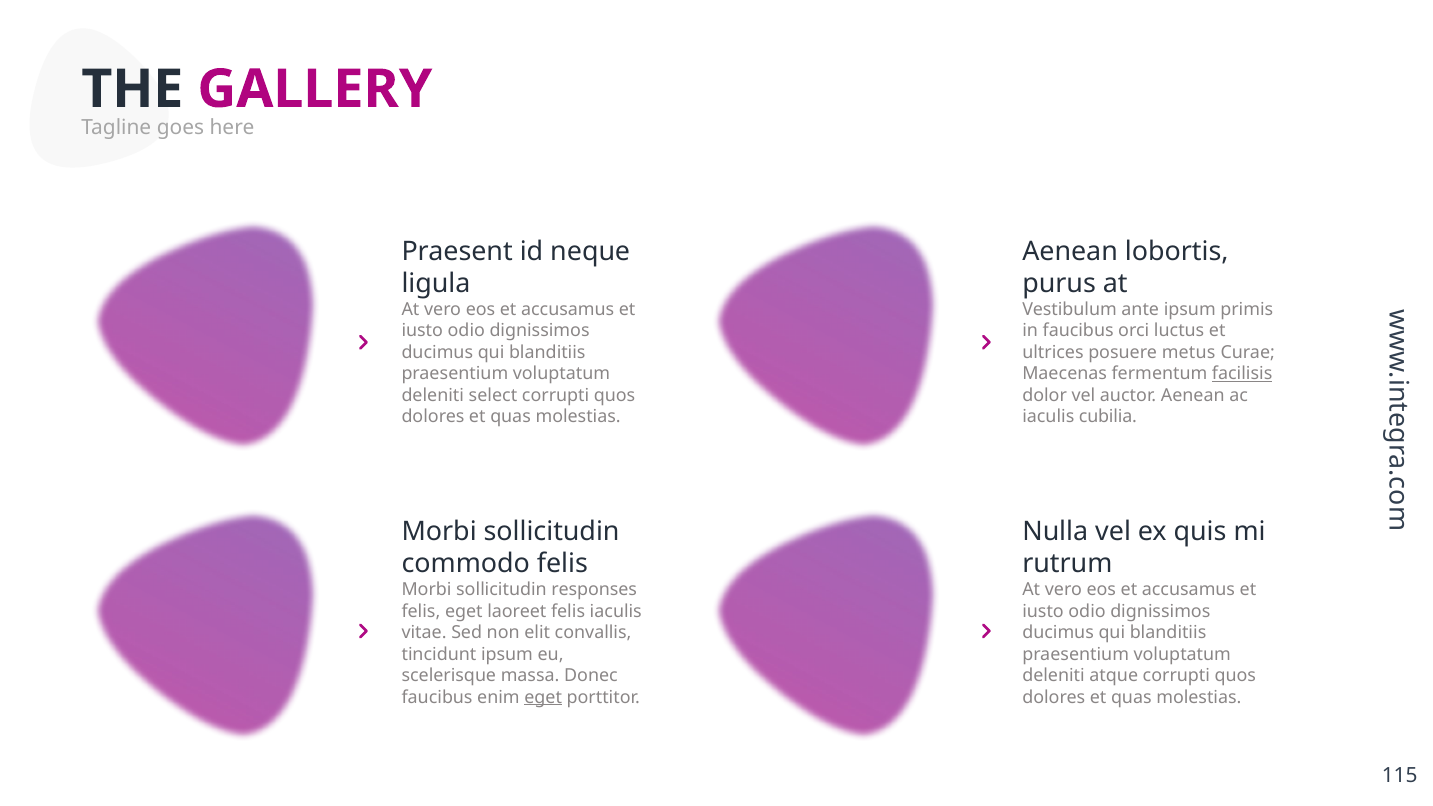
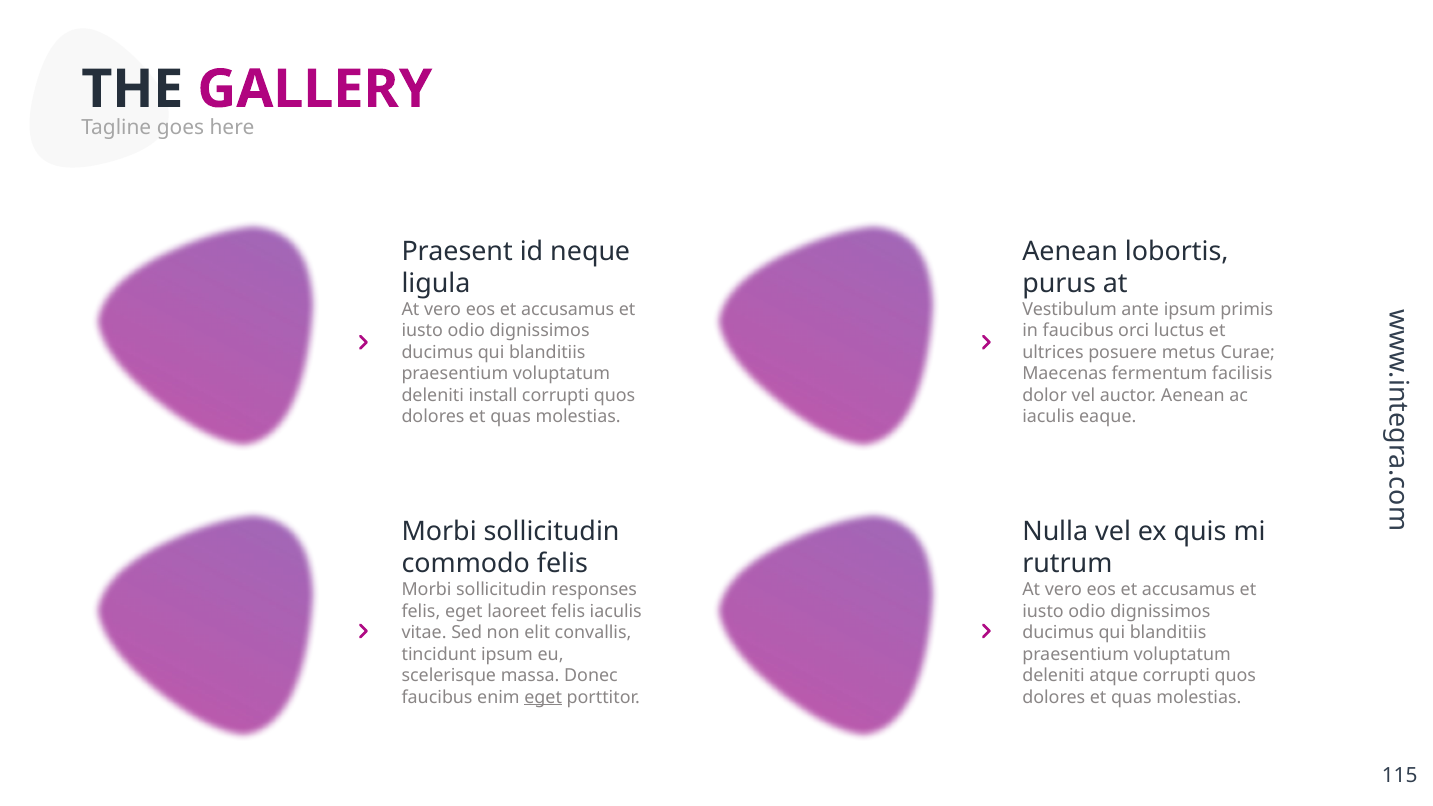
facilisis underline: present -> none
select: select -> install
cubilia: cubilia -> eaque
